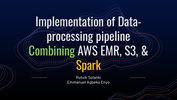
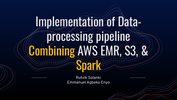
Combining colour: light green -> yellow
